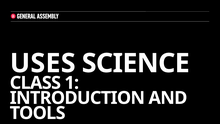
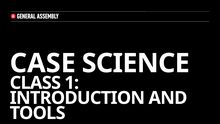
USES: USES -> CASE
